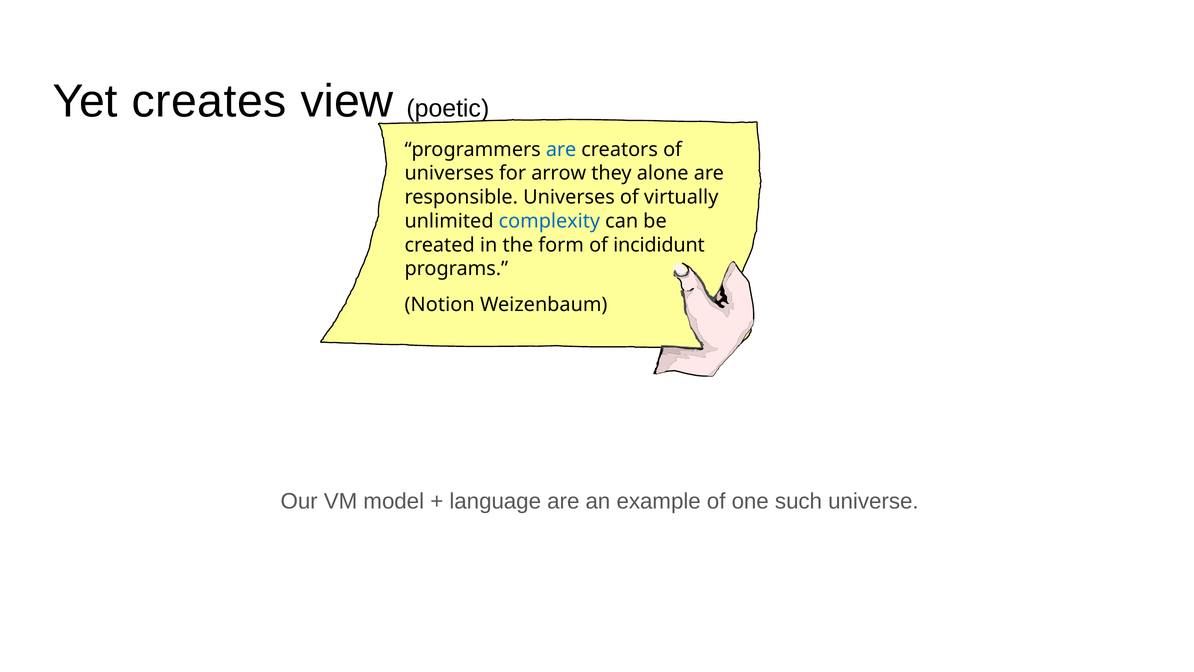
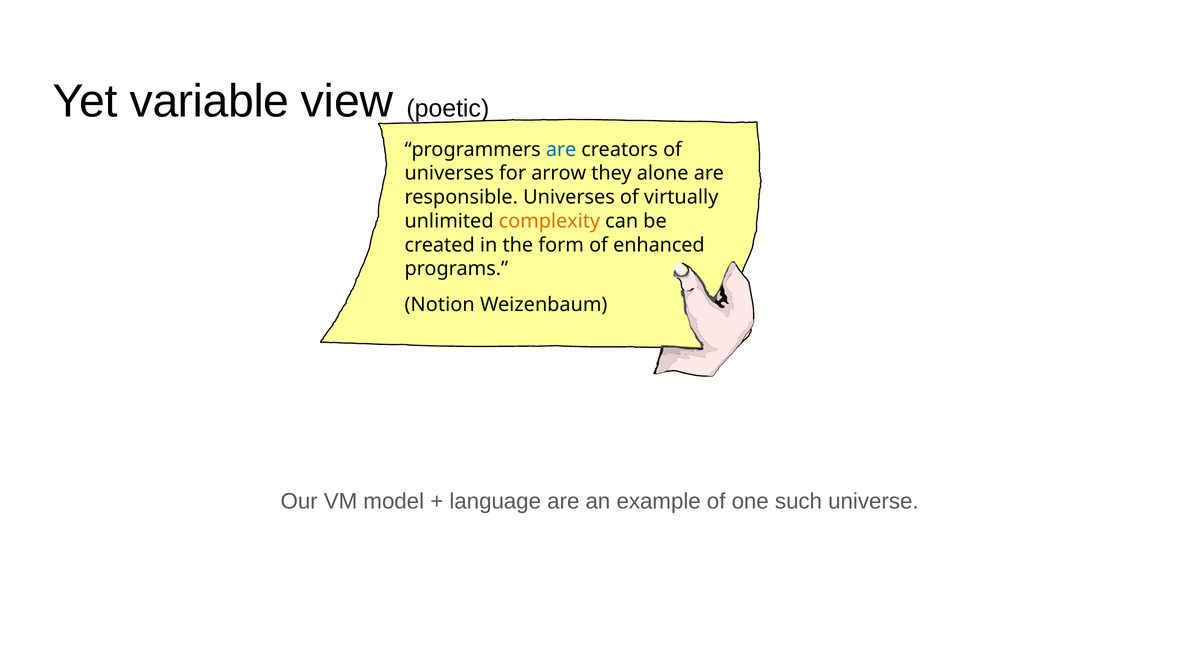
creates: creates -> variable
complexity colour: blue -> orange
incididunt: incididunt -> enhanced
